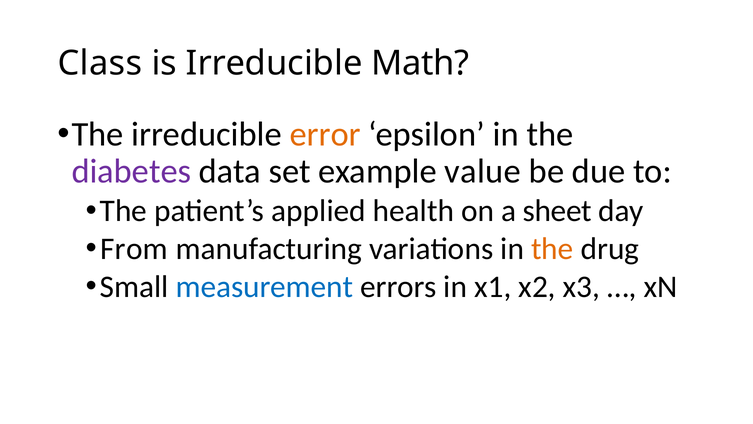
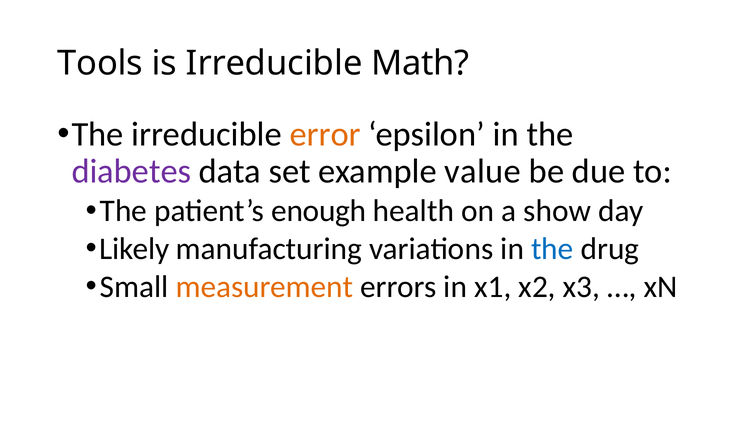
Class: Class -> Tools
applied: applied -> enough
sheet: sheet -> show
From: From -> Likely
the at (552, 249) colour: orange -> blue
measurement colour: blue -> orange
